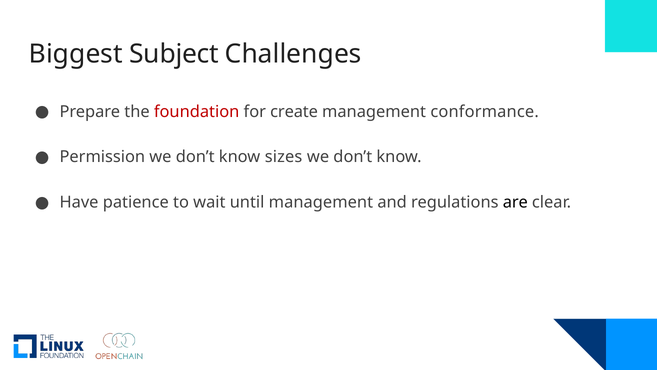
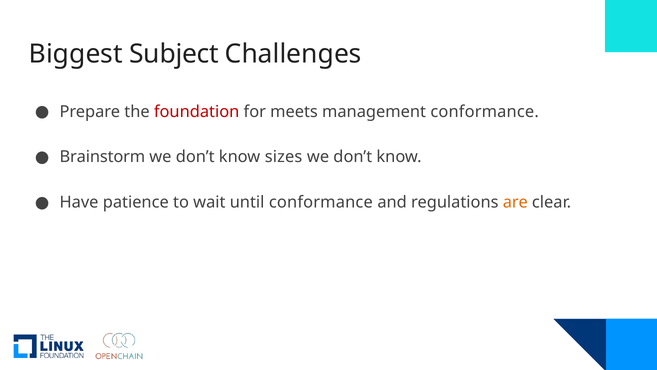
create: create -> meets
Permission: Permission -> Brainstorm
until management: management -> conformance
are colour: black -> orange
